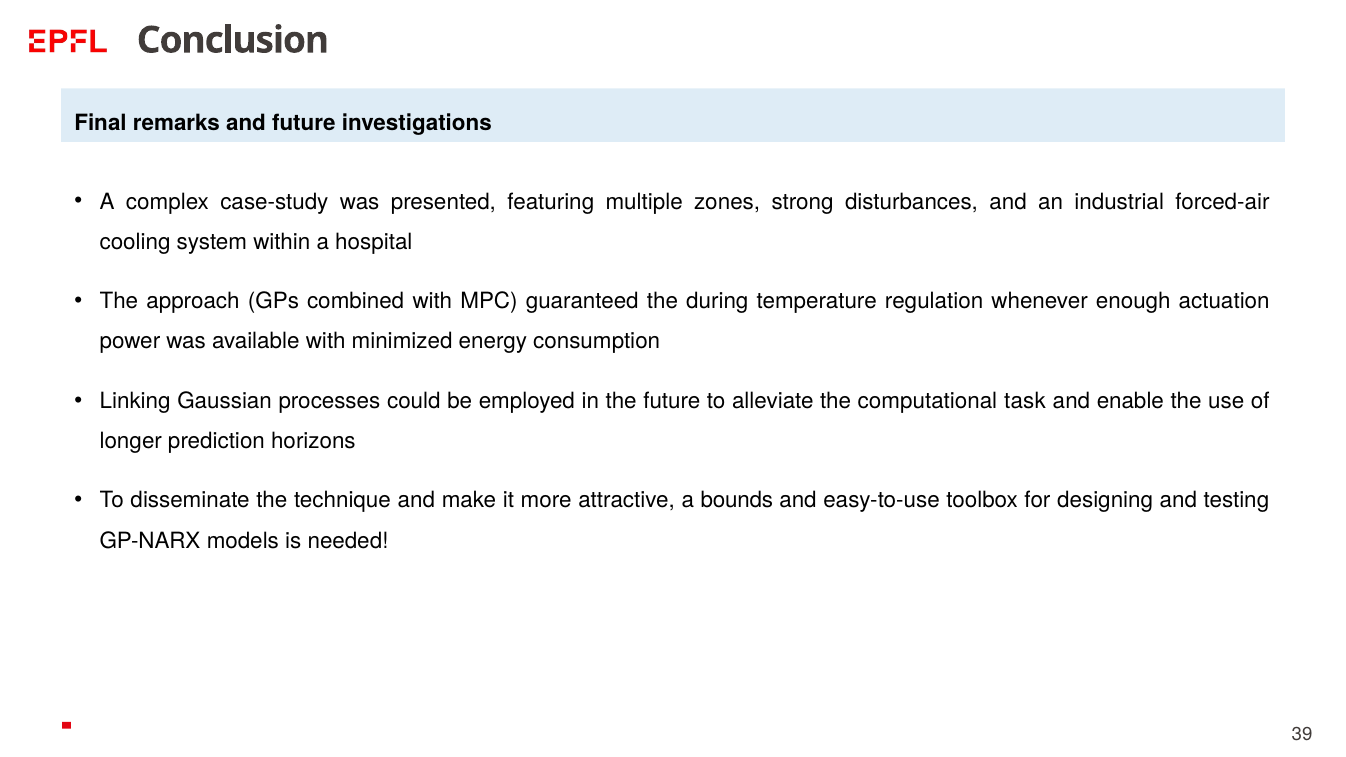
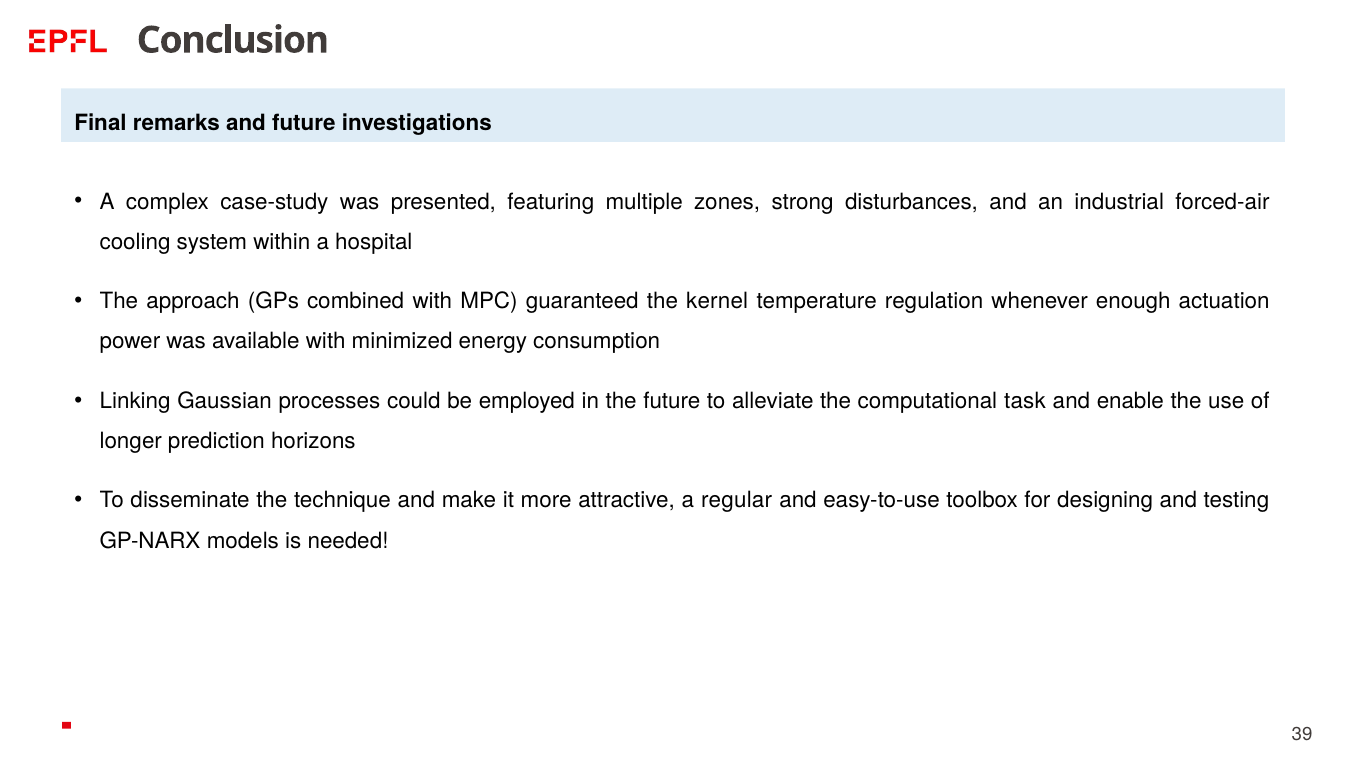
during: during -> kernel
bounds: bounds -> regular
